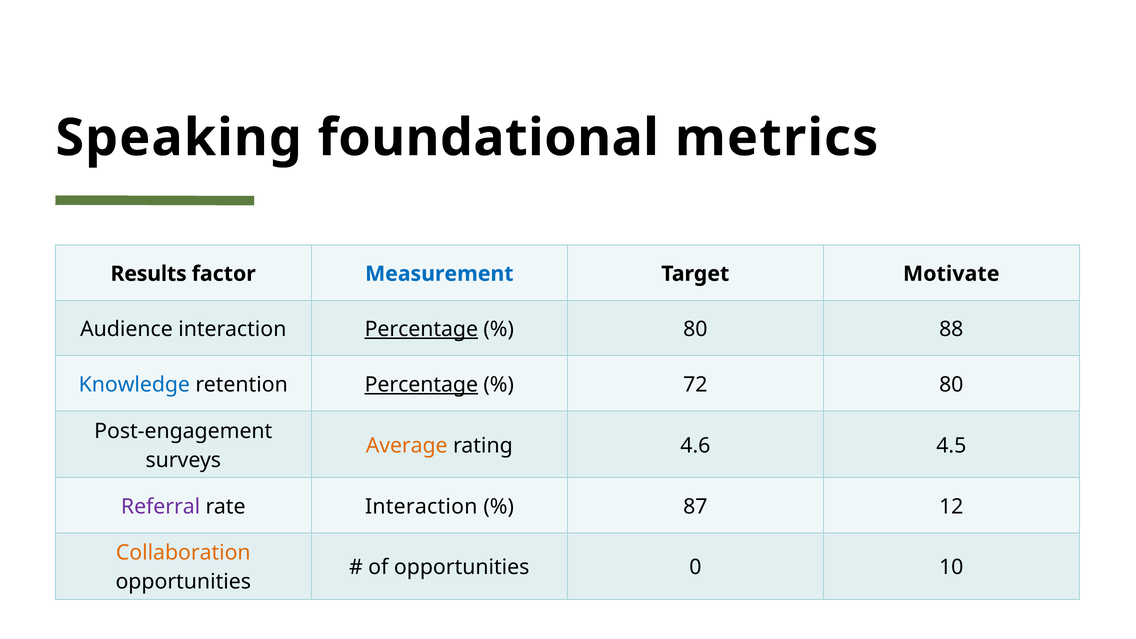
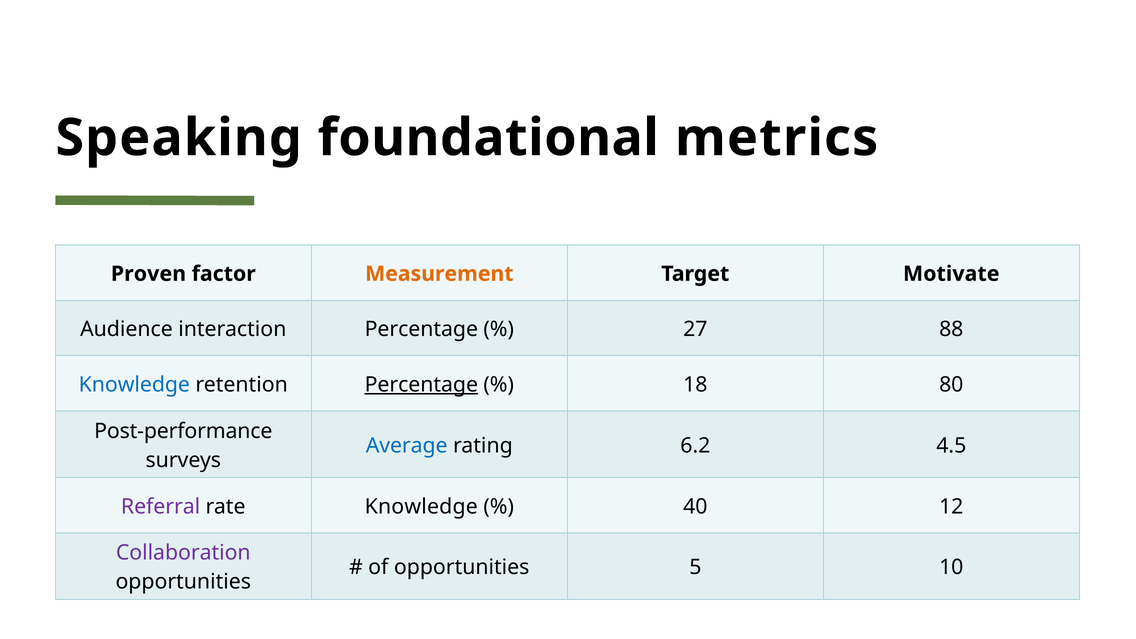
Results: Results -> Proven
Measurement colour: blue -> orange
Percentage at (421, 329) underline: present -> none
80 at (695, 329): 80 -> 27
72: 72 -> 18
Post-engagement: Post-engagement -> Post-performance
Average colour: orange -> blue
4.6: 4.6 -> 6.2
rate Interaction: Interaction -> Knowledge
87: 87 -> 40
Collaboration colour: orange -> purple
0: 0 -> 5
